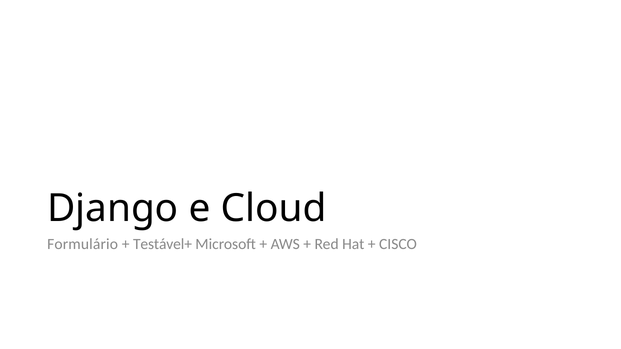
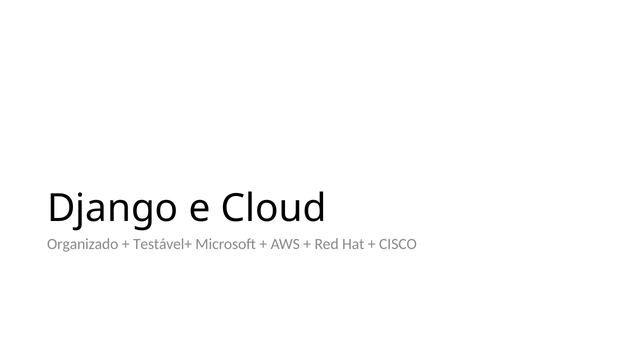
Formulário: Formulário -> Organizado
